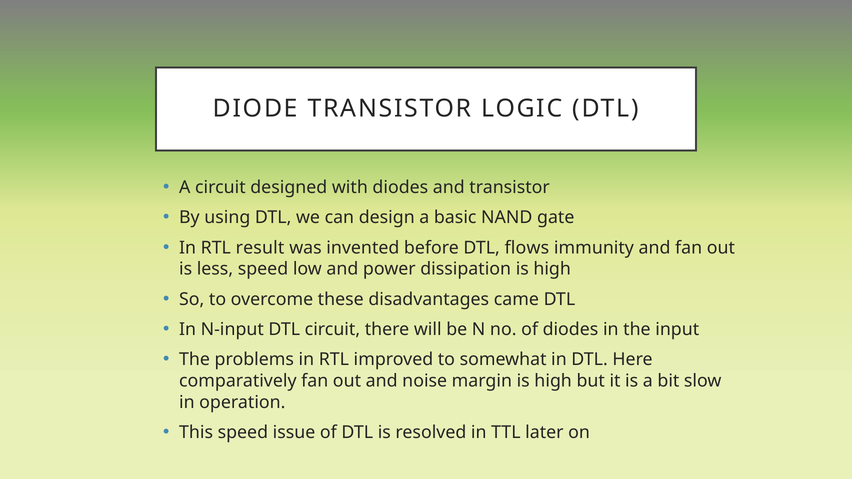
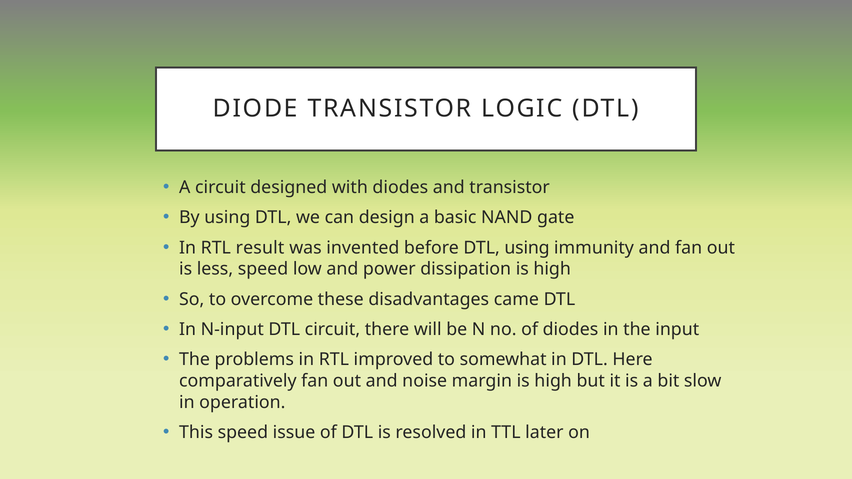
DTL flows: flows -> using
